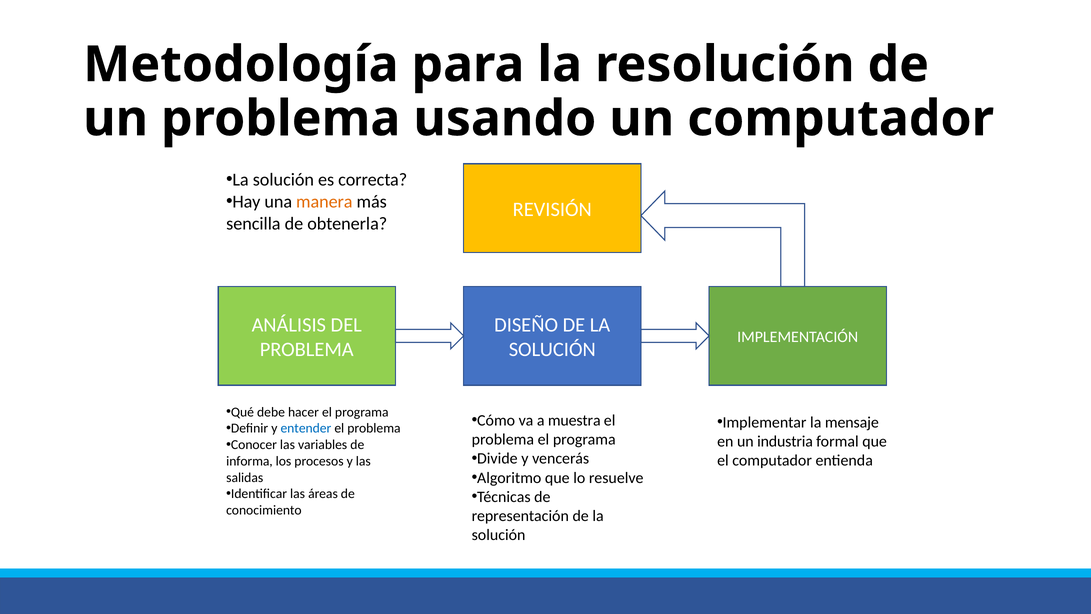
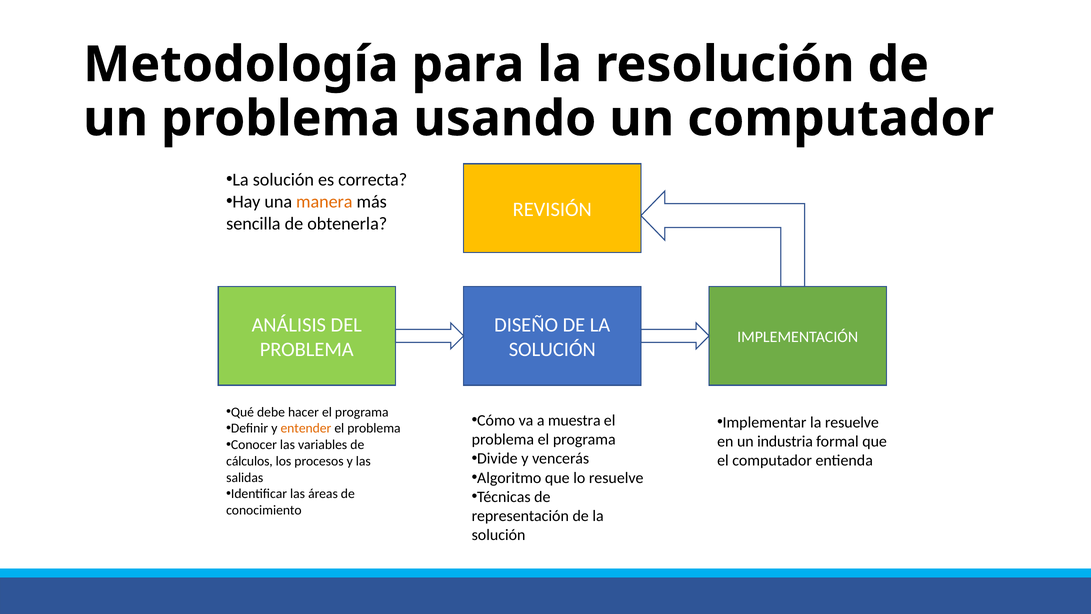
la mensaje: mensaje -> resuelve
entender colour: blue -> orange
informa: informa -> cálculos
